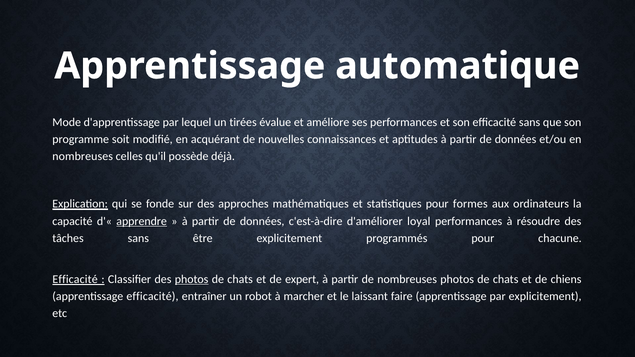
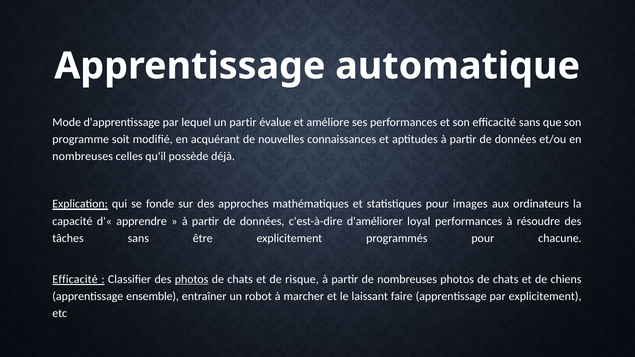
un tirées: tirées -> partir
formes: formes -> images
apprendre underline: present -> none
expert: expert -> risque
apprentissage efficacité: efficacité -> ensemble
